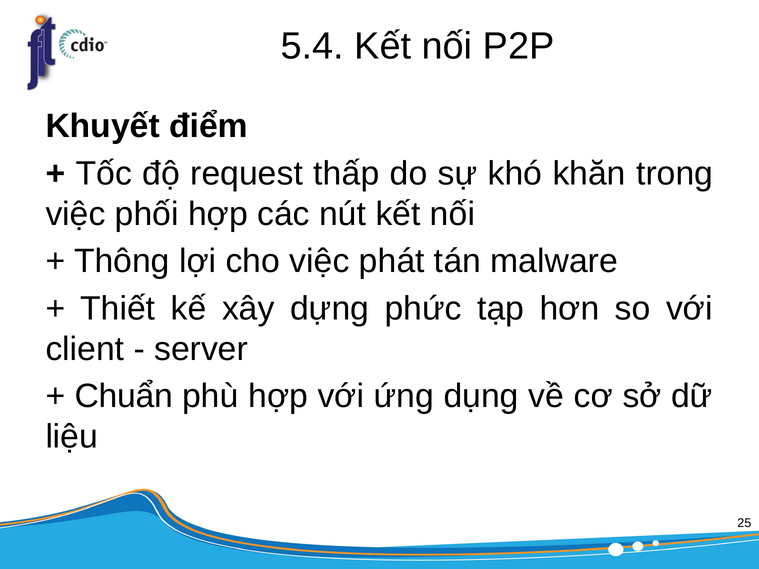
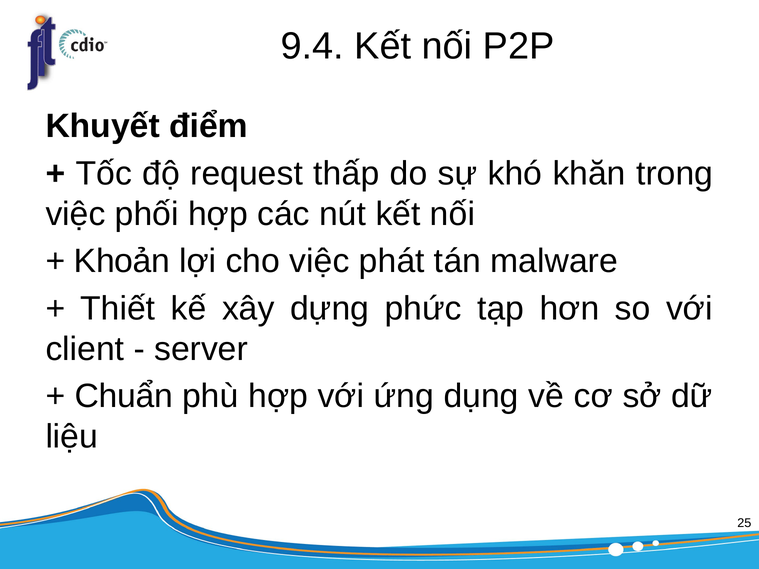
5.4: 5.4 -> 9.4
Thông: Thông -> Khoản
